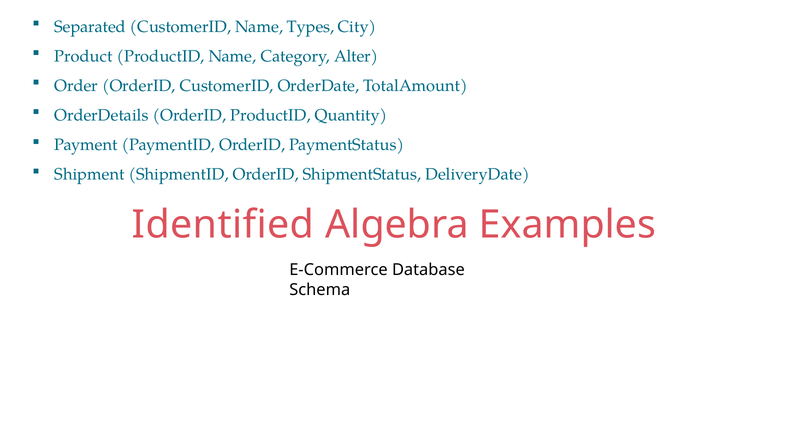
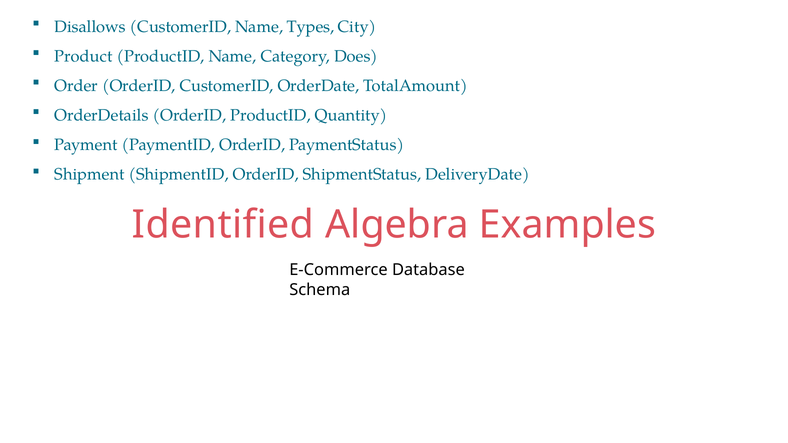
Separated: Separated -> Disallows
Alter: Alter -> Does
